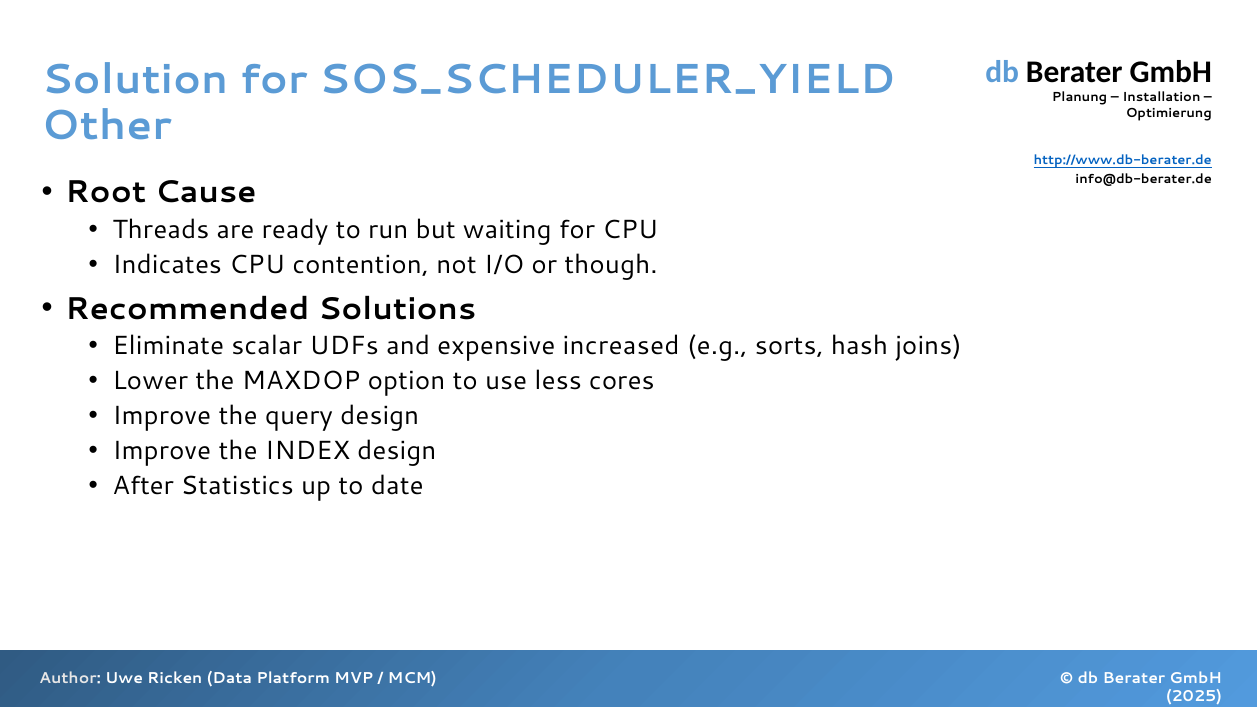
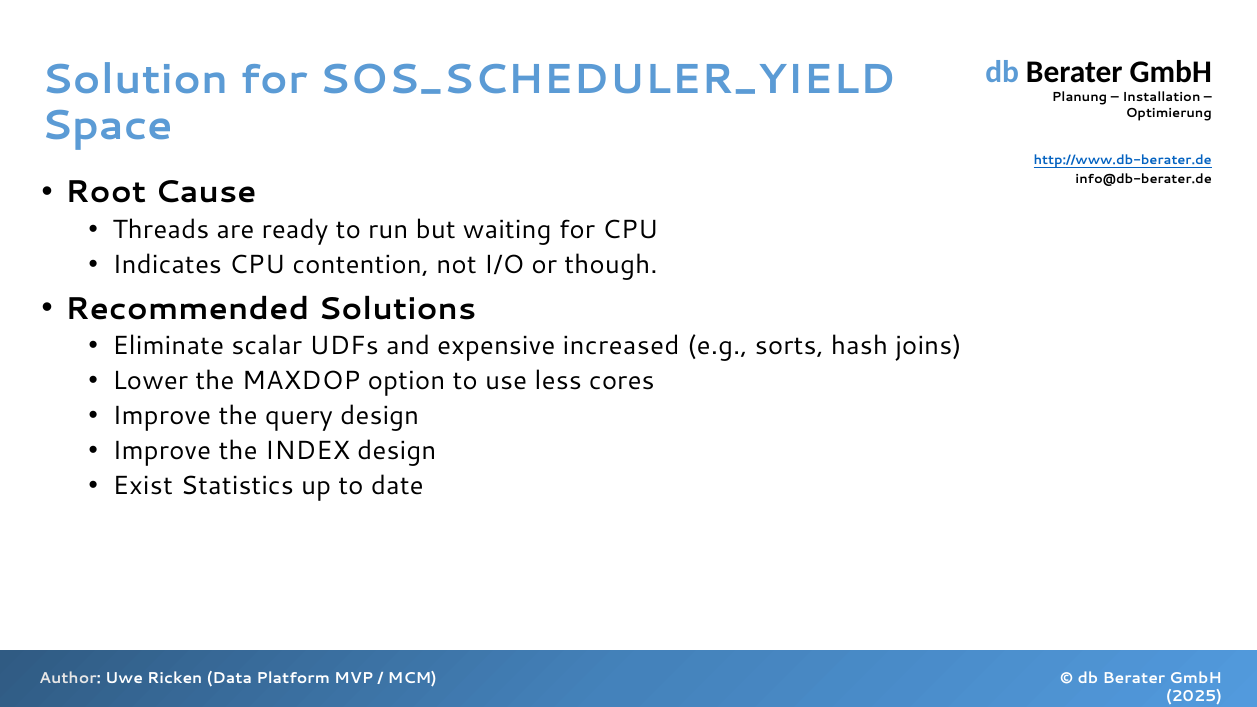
Other: Other -> Space
After: After -> Exist
